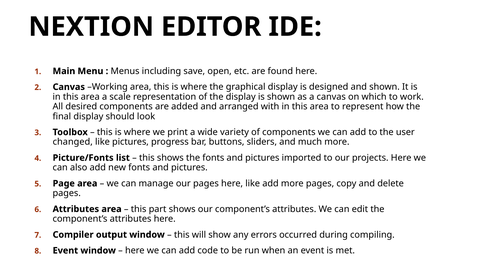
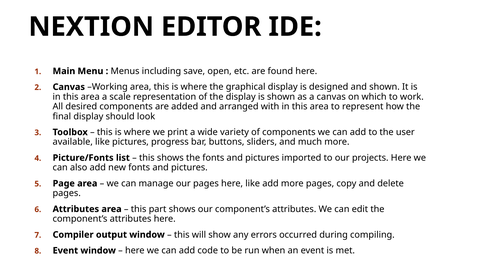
changed: changed -> available
